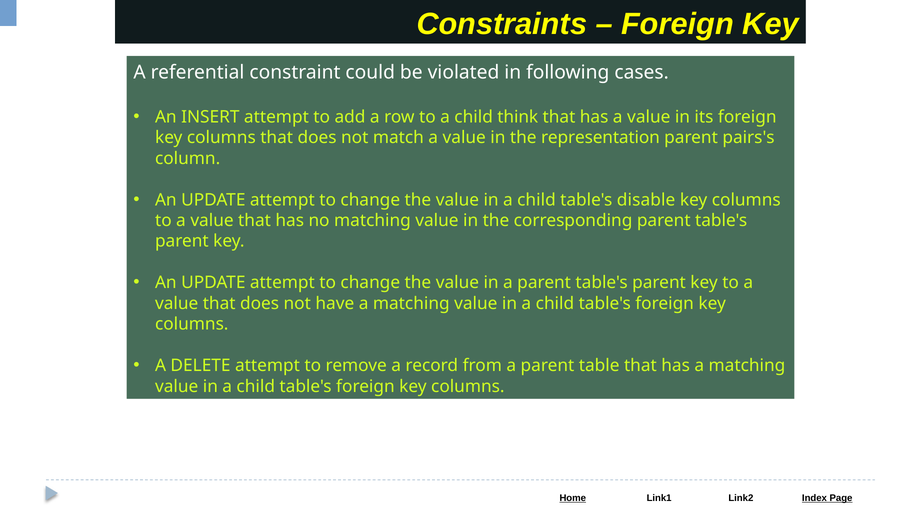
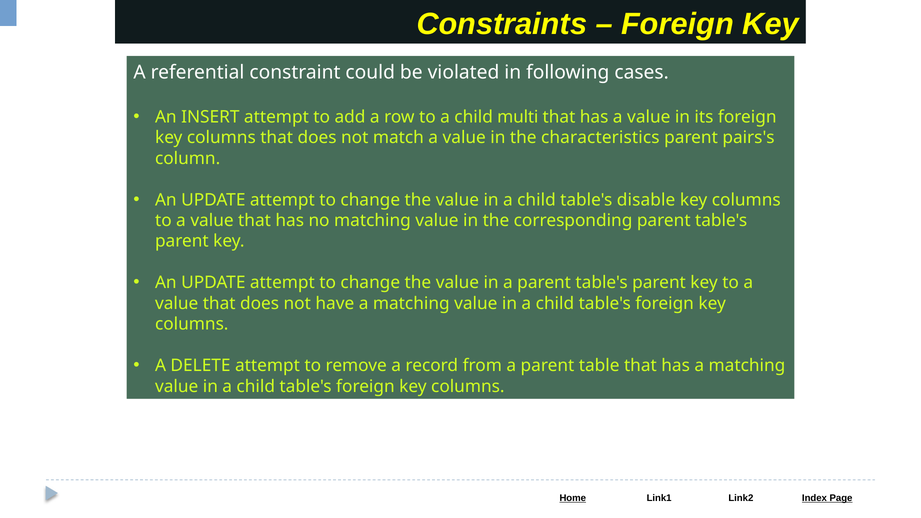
think: think -> multi
representation: representation -> characteristics
